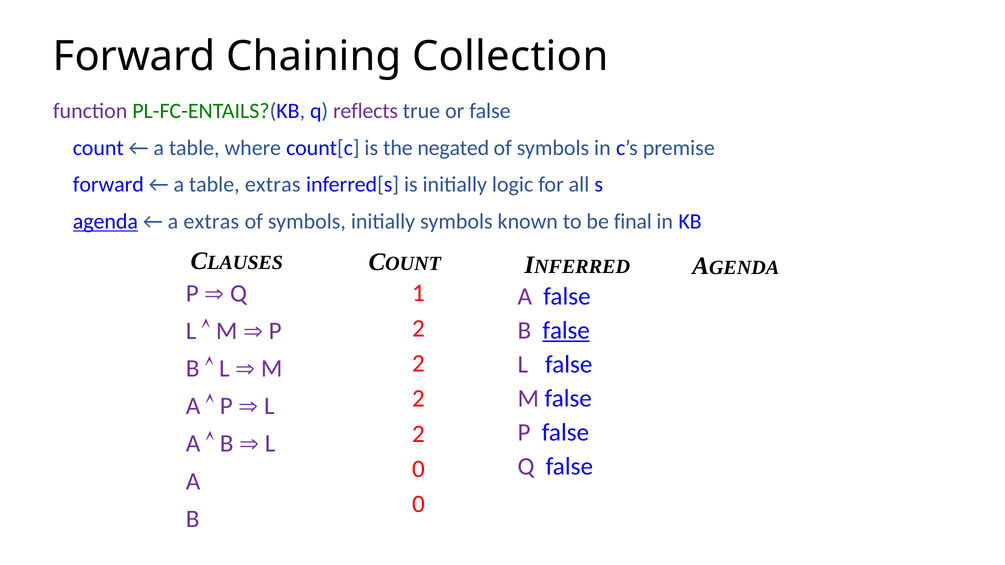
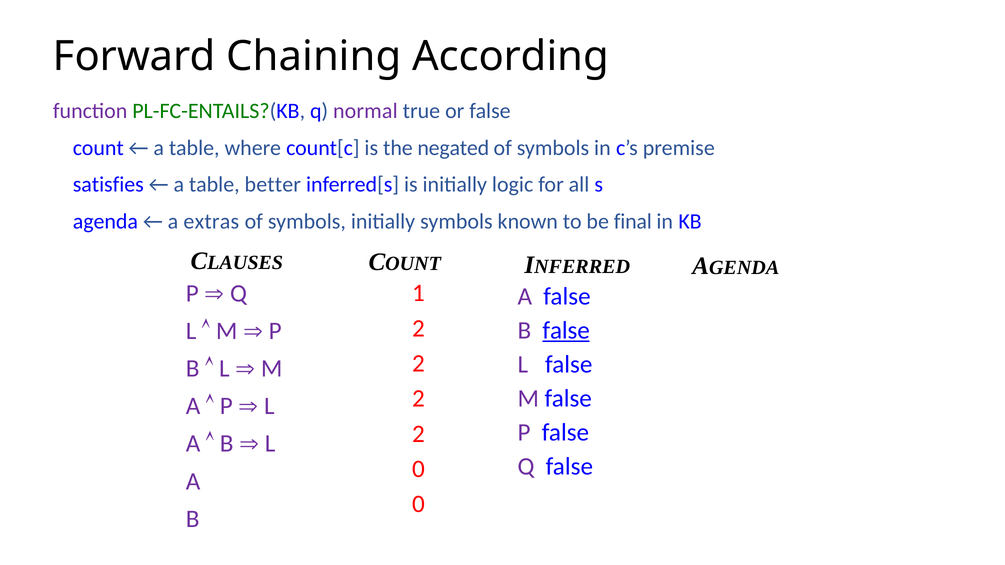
Collection: Collection -> According
reflects: reflects -> normal
forward at (108, 185): forward -> satisfies
table extras: extras -> better
agenda underline: present -> none
